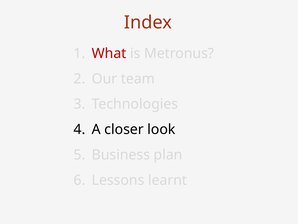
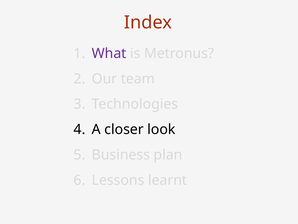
What colour: red -> purple
